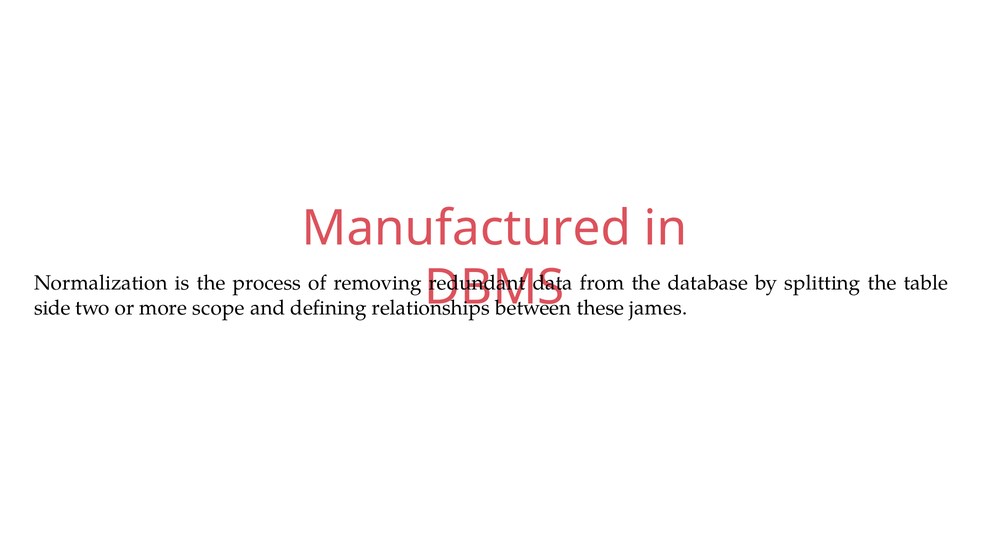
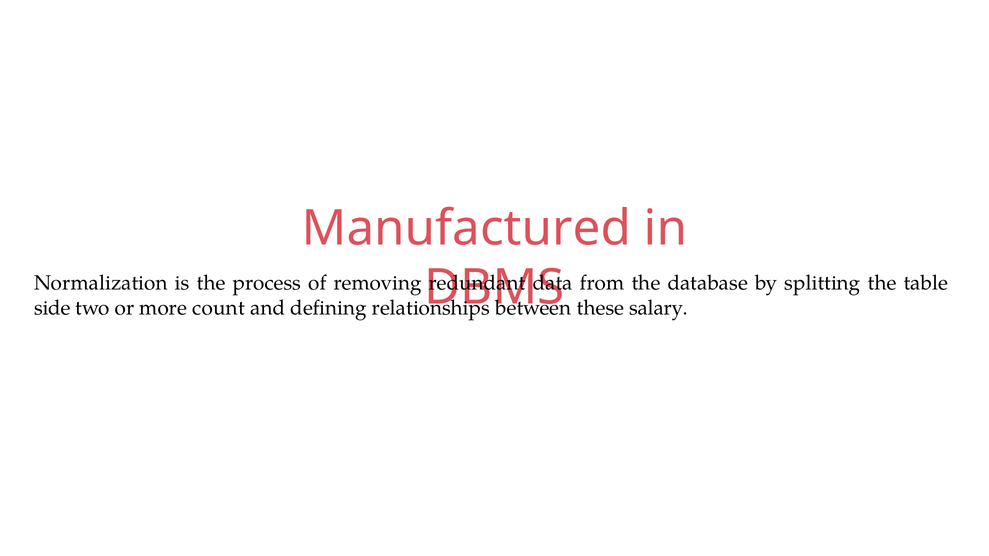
scope: scope -> count
james: james -> salary
